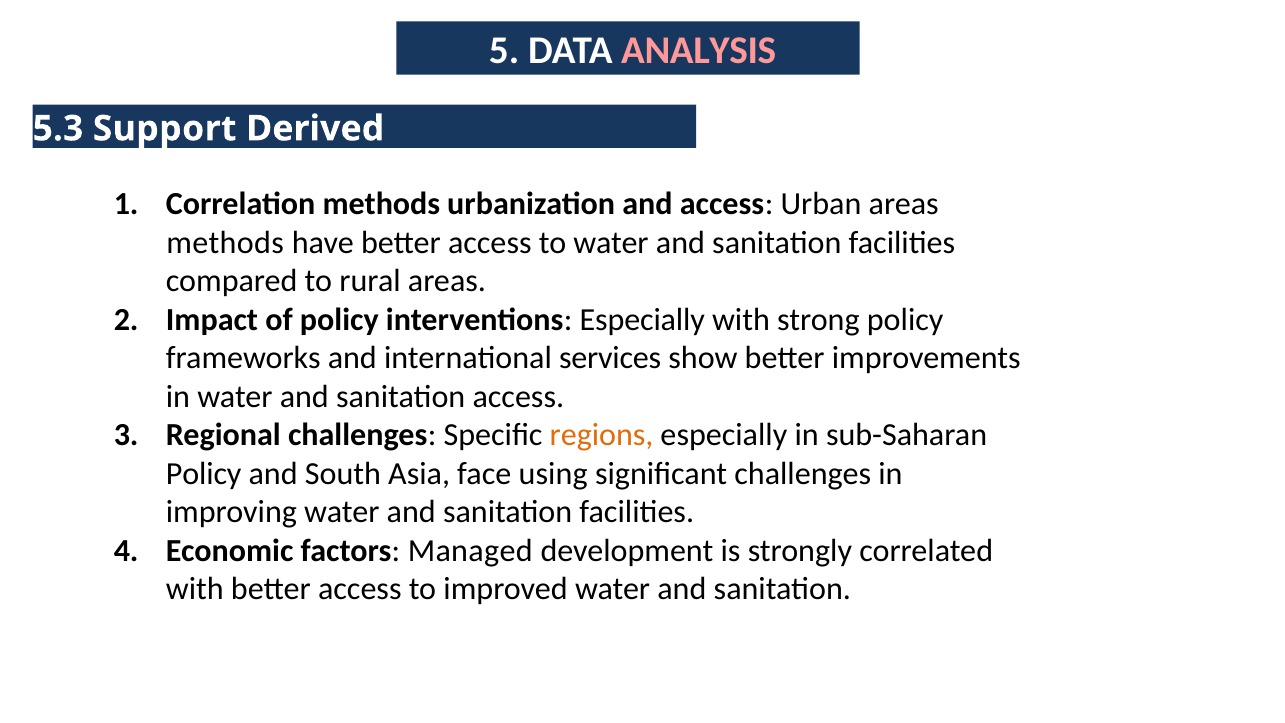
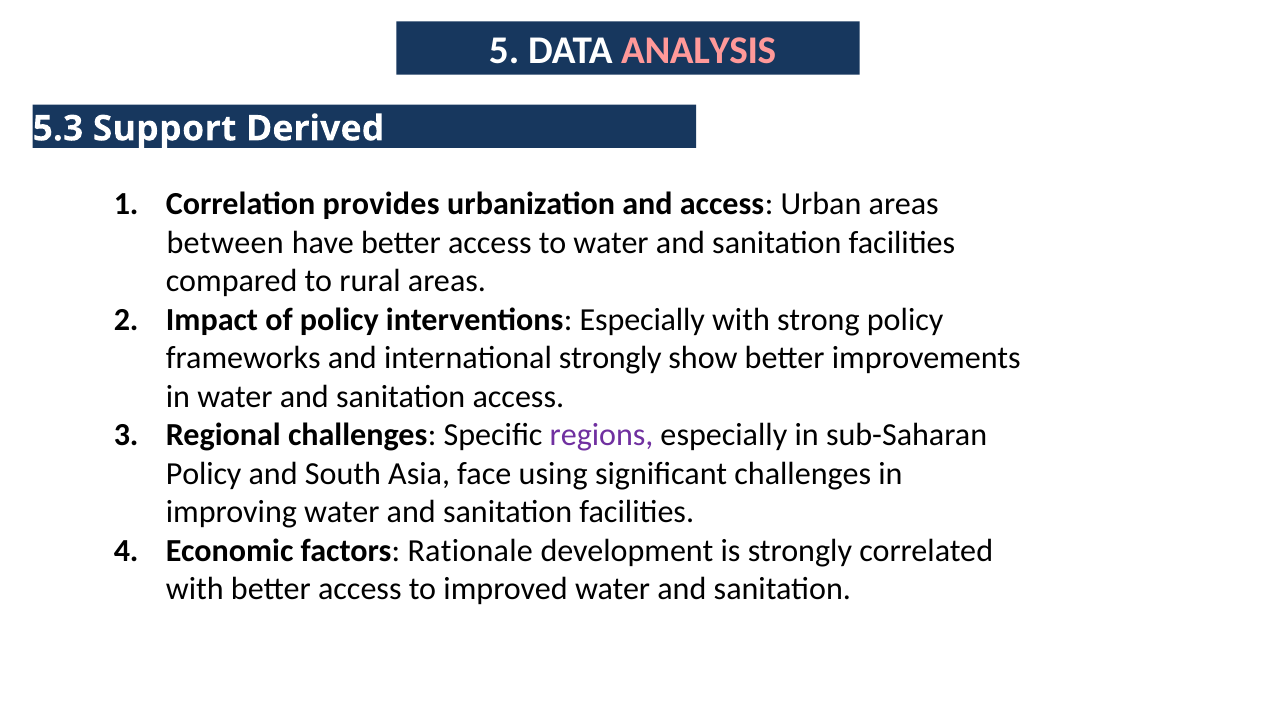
Correlation methods: methods -> provides
methods at (225, 243): methods -> between
international services: services -> strongly
regions colour: orange -> purple
Managed: Managed -> Rationale
